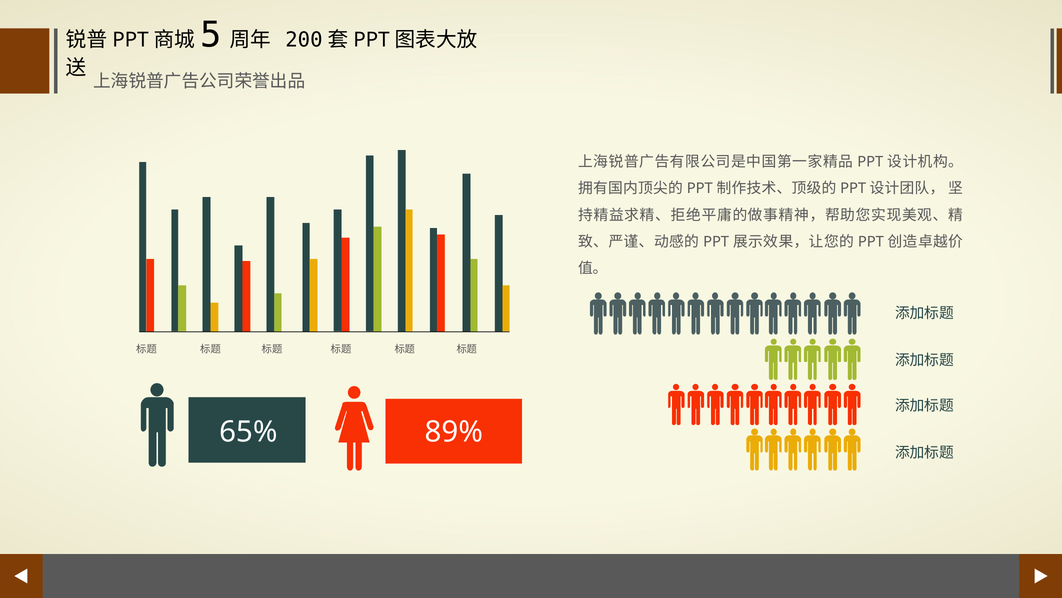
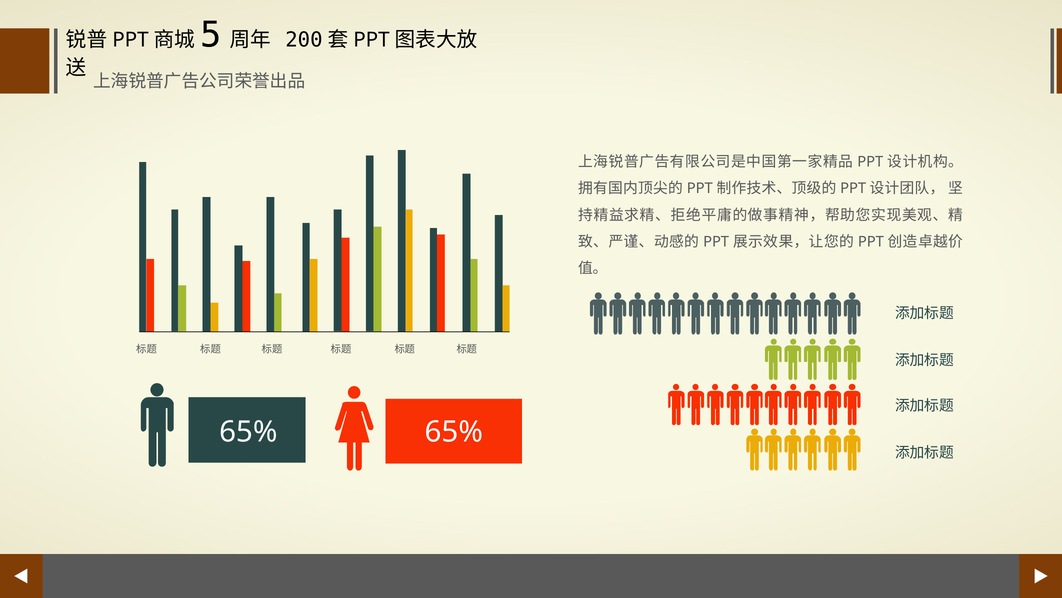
65% 89%: 89% -> 65%
